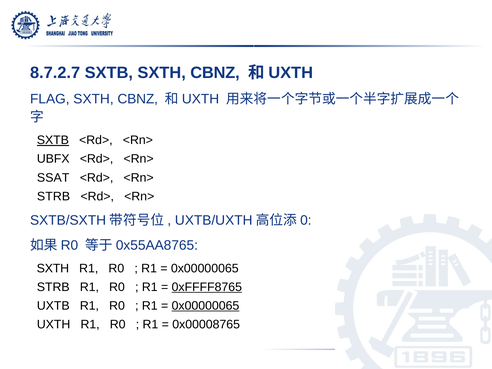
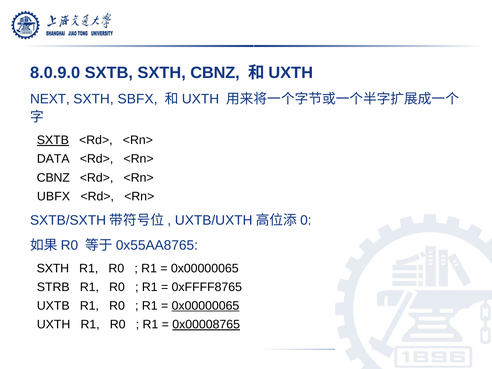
8.7.2.7: 8.7.2.7 -> 8.0.9.0
FLAG: FLAG -> NEXT
CBNZ at (138, 99): CBNZ -> SBFX
UBFX: UBFX -> DATA
SSAT at (53, 178): SSAT -> CBNZ
STRB at (54, 196): STRB -> UBFX
0xFFFF8765 underline: present -> none
0x00008765 underline: none -> present
